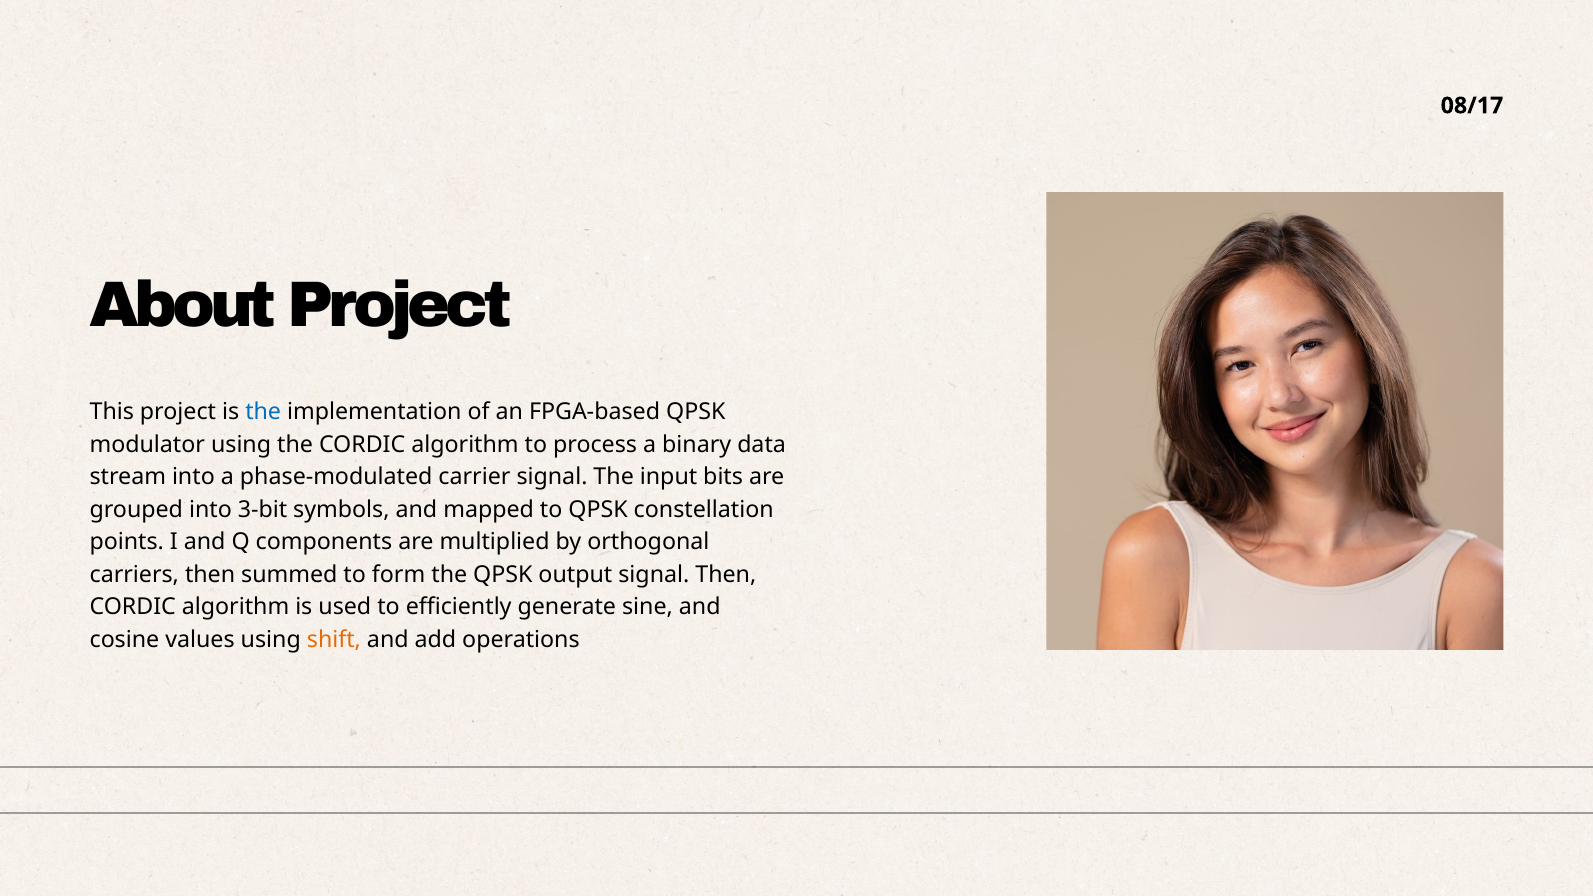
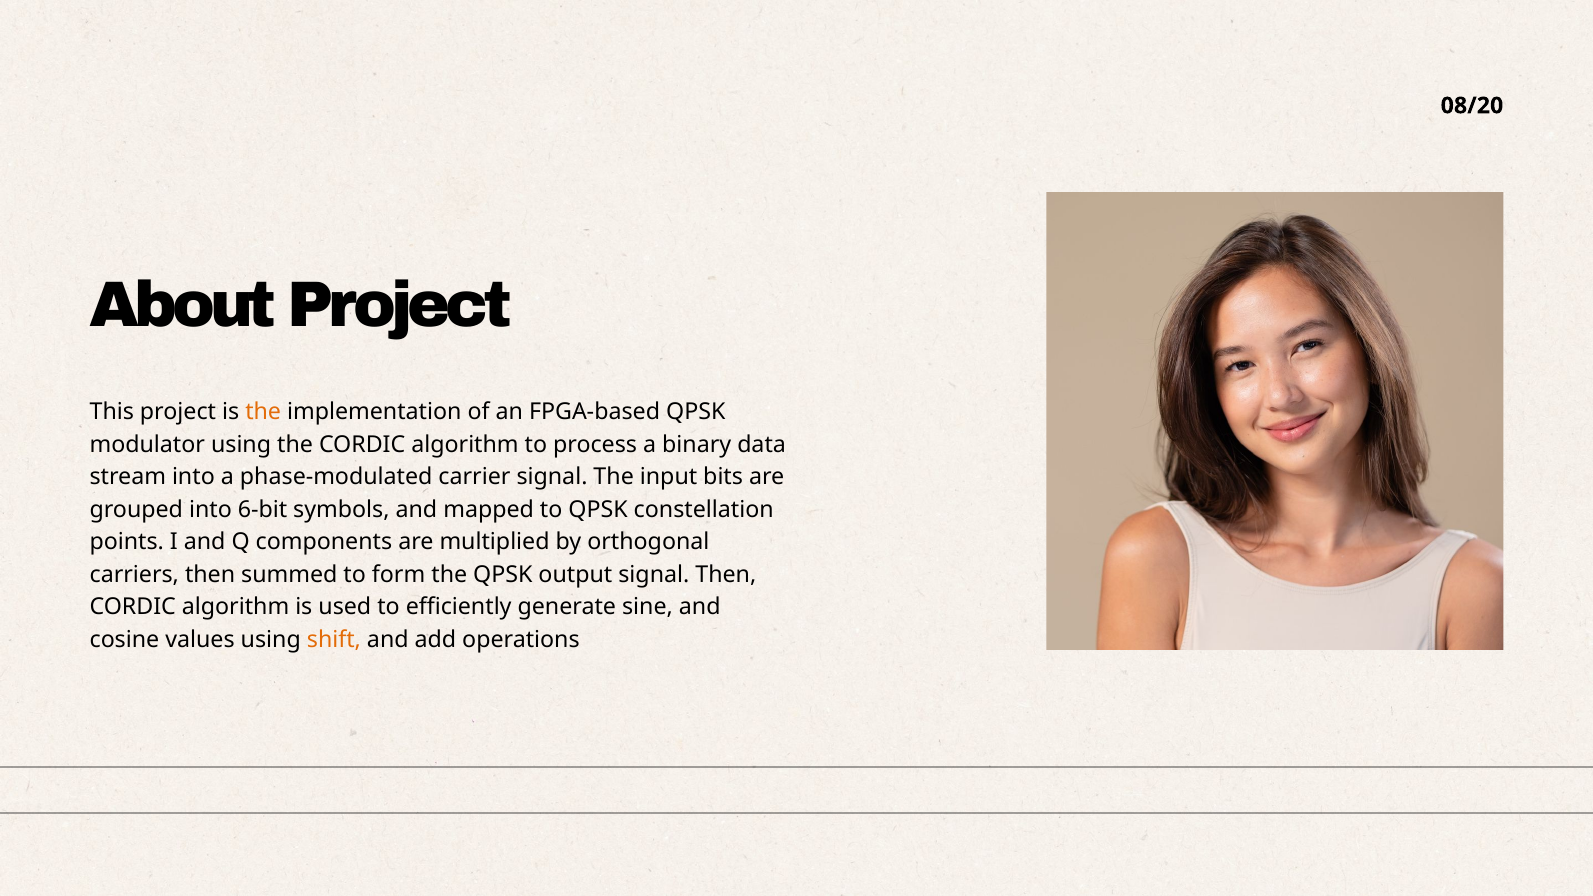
08/17: 08/17 -> 08/20
the at (263, 412) colour: blue -> orange
3-bit: 3-bit -> 6-bit
